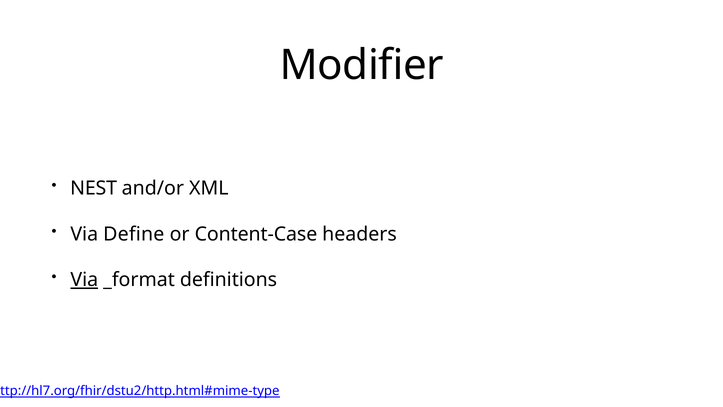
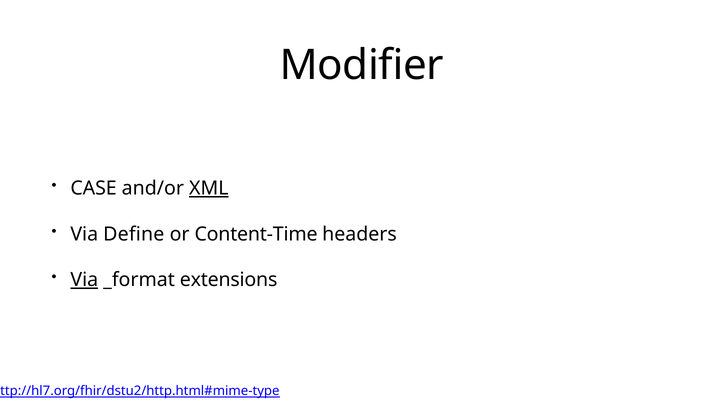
NEST: NEST -> CASE
XML underline: none -> present
Content-Case: Content-Case -> Content-Time
definitions: definitions -> extensions
